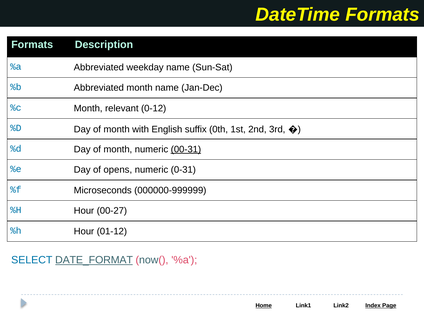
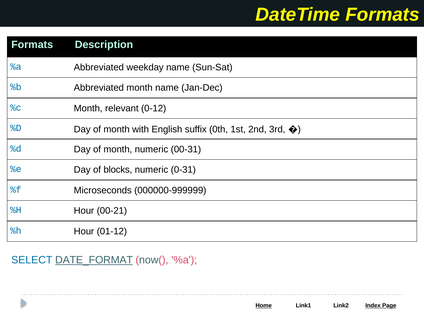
00-31 underline: present -> none
opens: opens -> blocks
00-27: 00-27 -> 00-21
